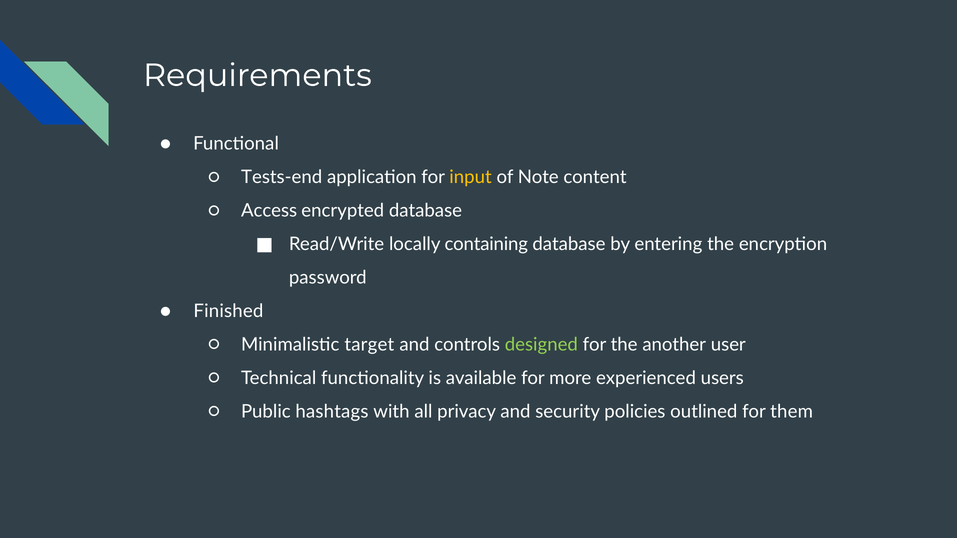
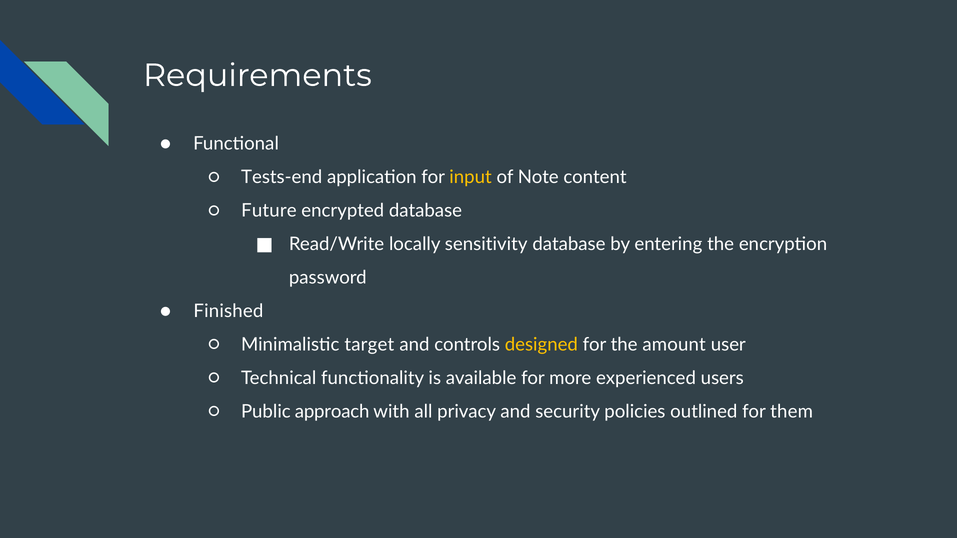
Access: Access -> Future
containing: containing -> sensitivity
designed colour: light green -> yellow
another: another -> amount
hashtags: hashtags -> approach
